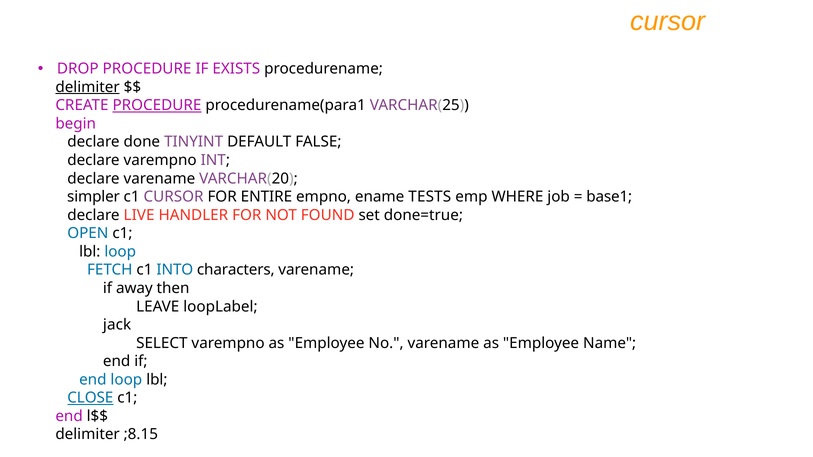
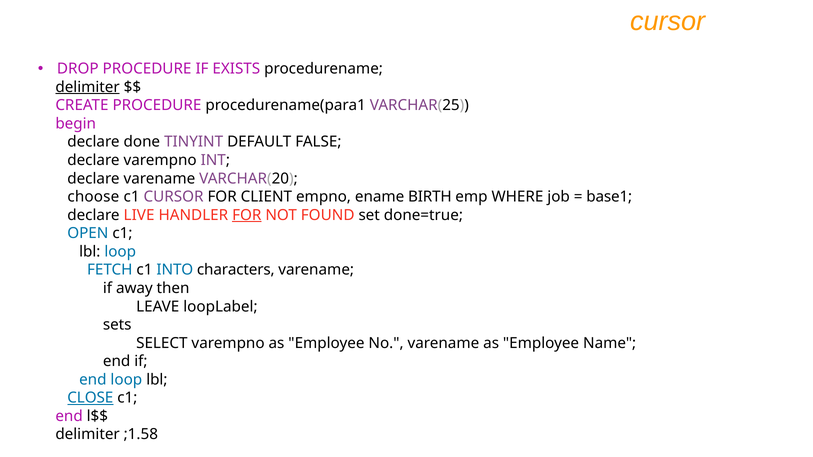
PROCEDURE at (157, 105) underline: present -> none
simpler: simpler -> choose
ENTIRE: ENTIRE -> CLIENT
TESTS: TESTS -> BIRTH
FOR at (247, 215) underline: none -> present
jack: jack -> sets
;8.15: ;8.15 -> ;1.58
